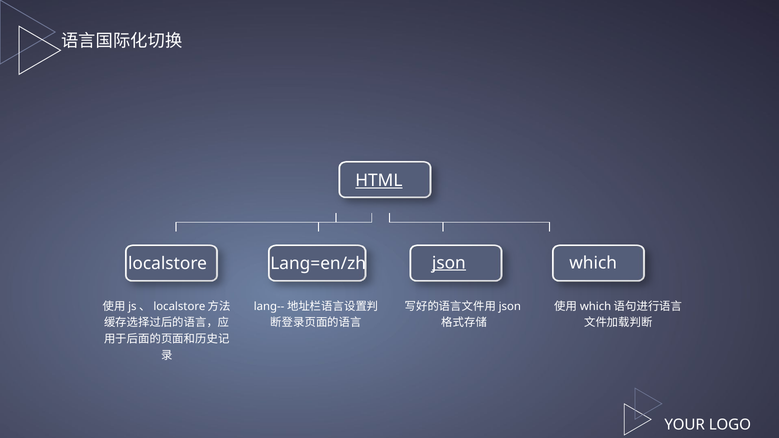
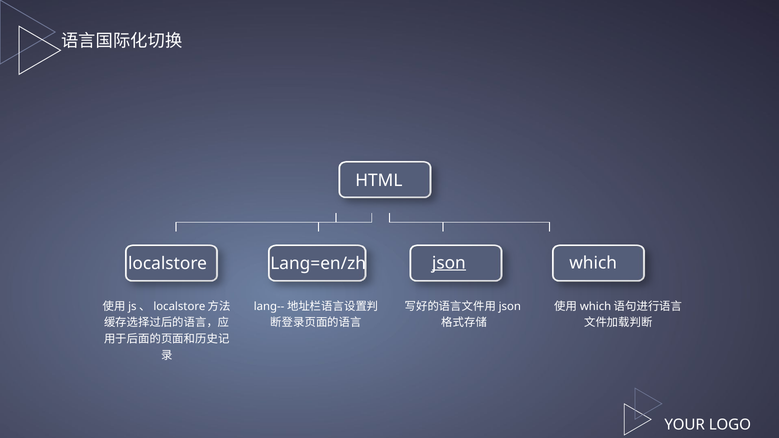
HTML underline: present -> none
